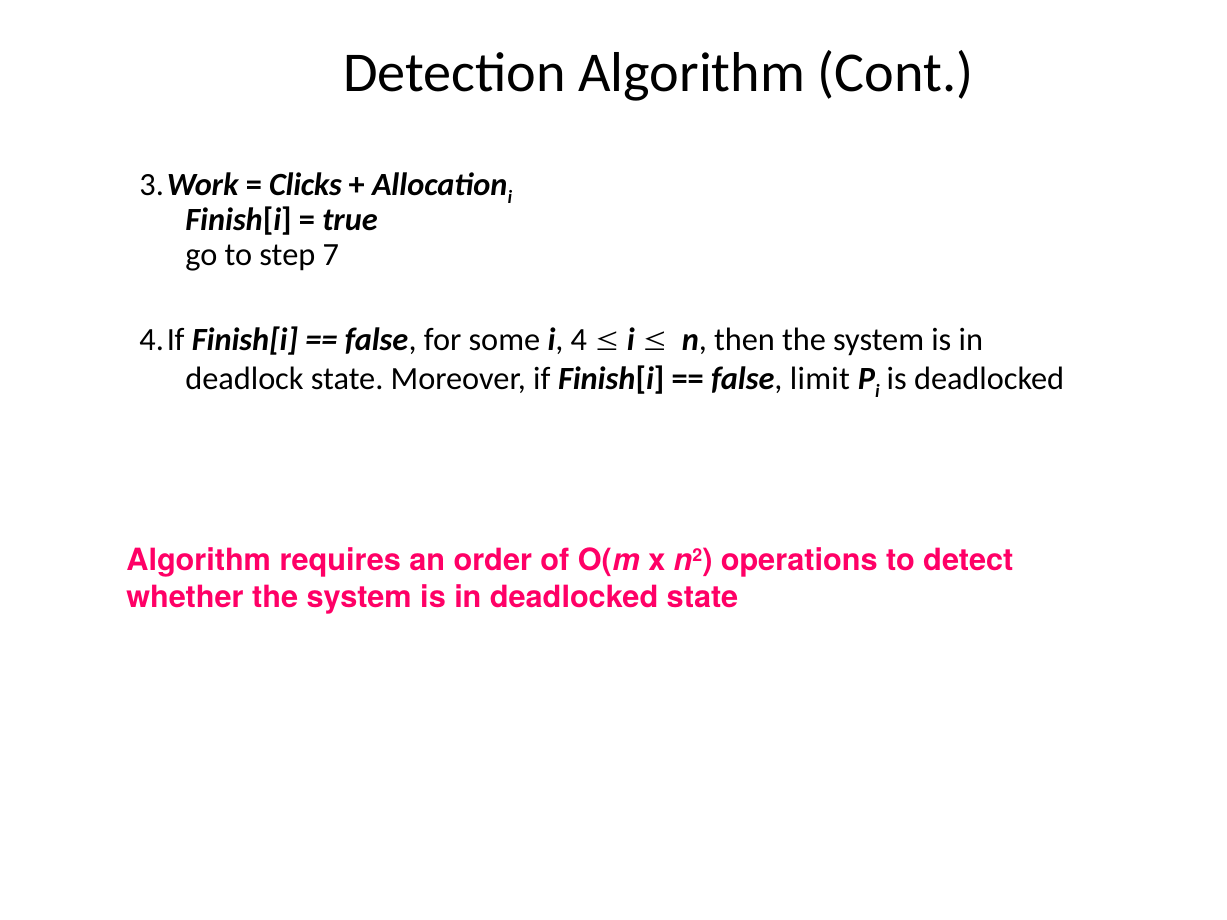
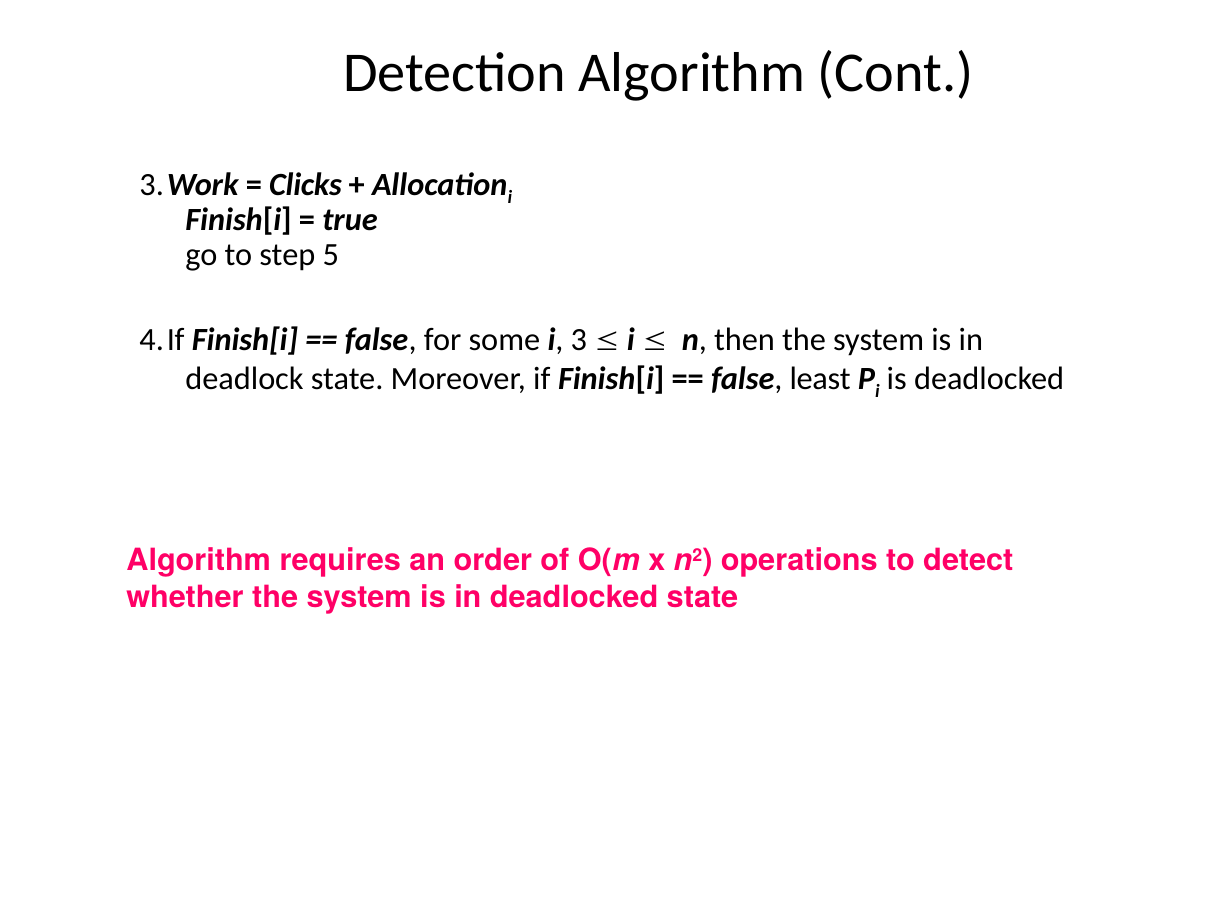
7: 7 -> 5
4: 4 -> 3
limit: limit -> least
